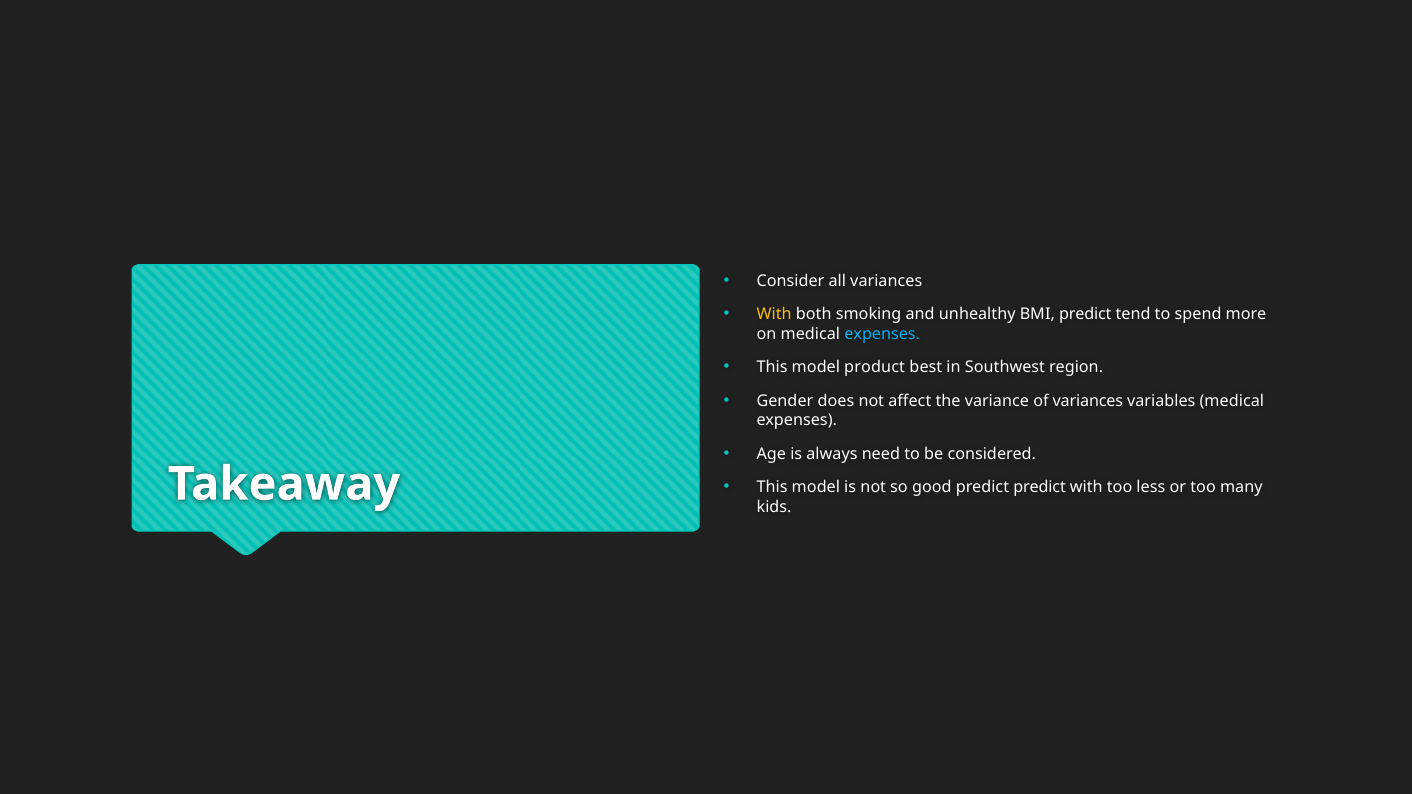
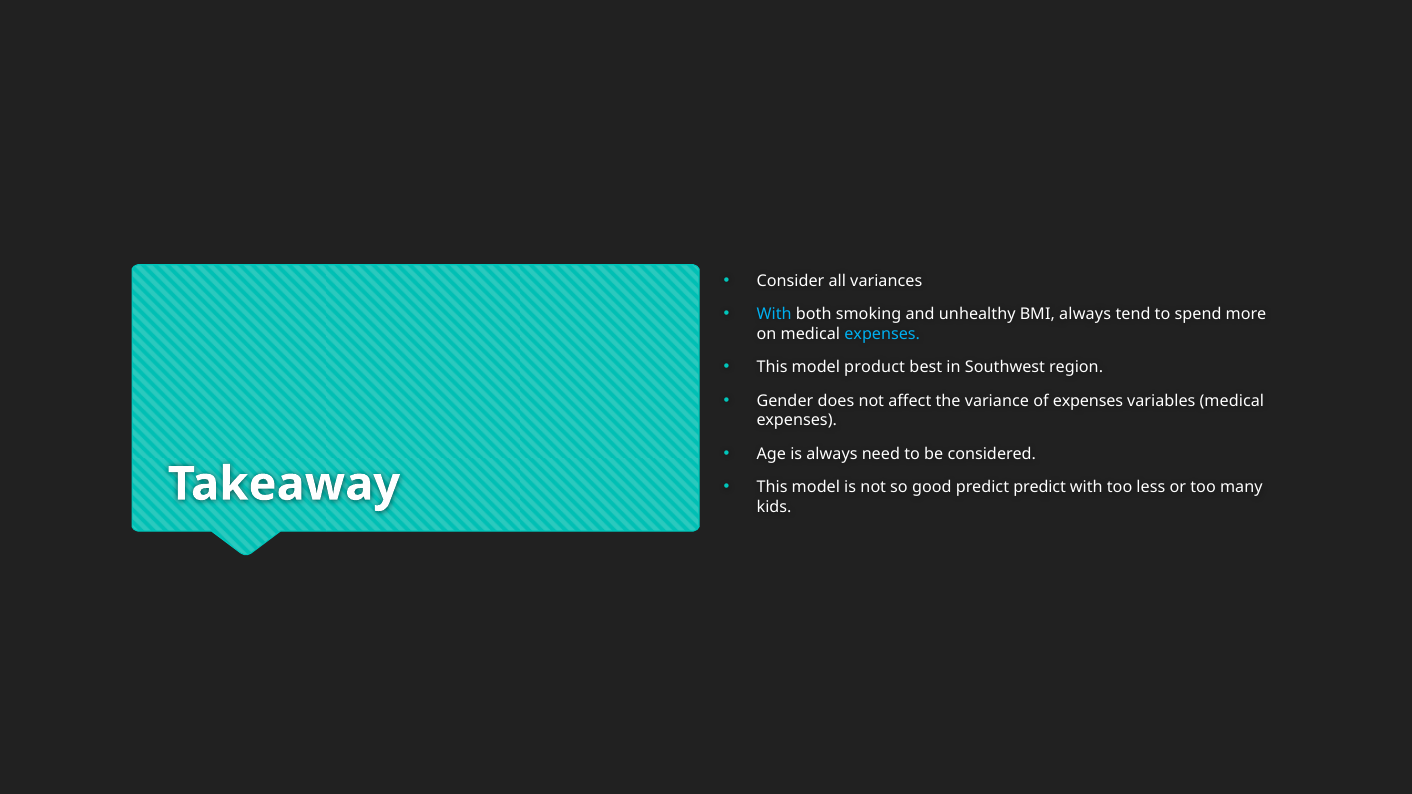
With at (774, 314) colour: yellow -> light blue
BMI predict: predict -> always
of variances: variances -> expenses
